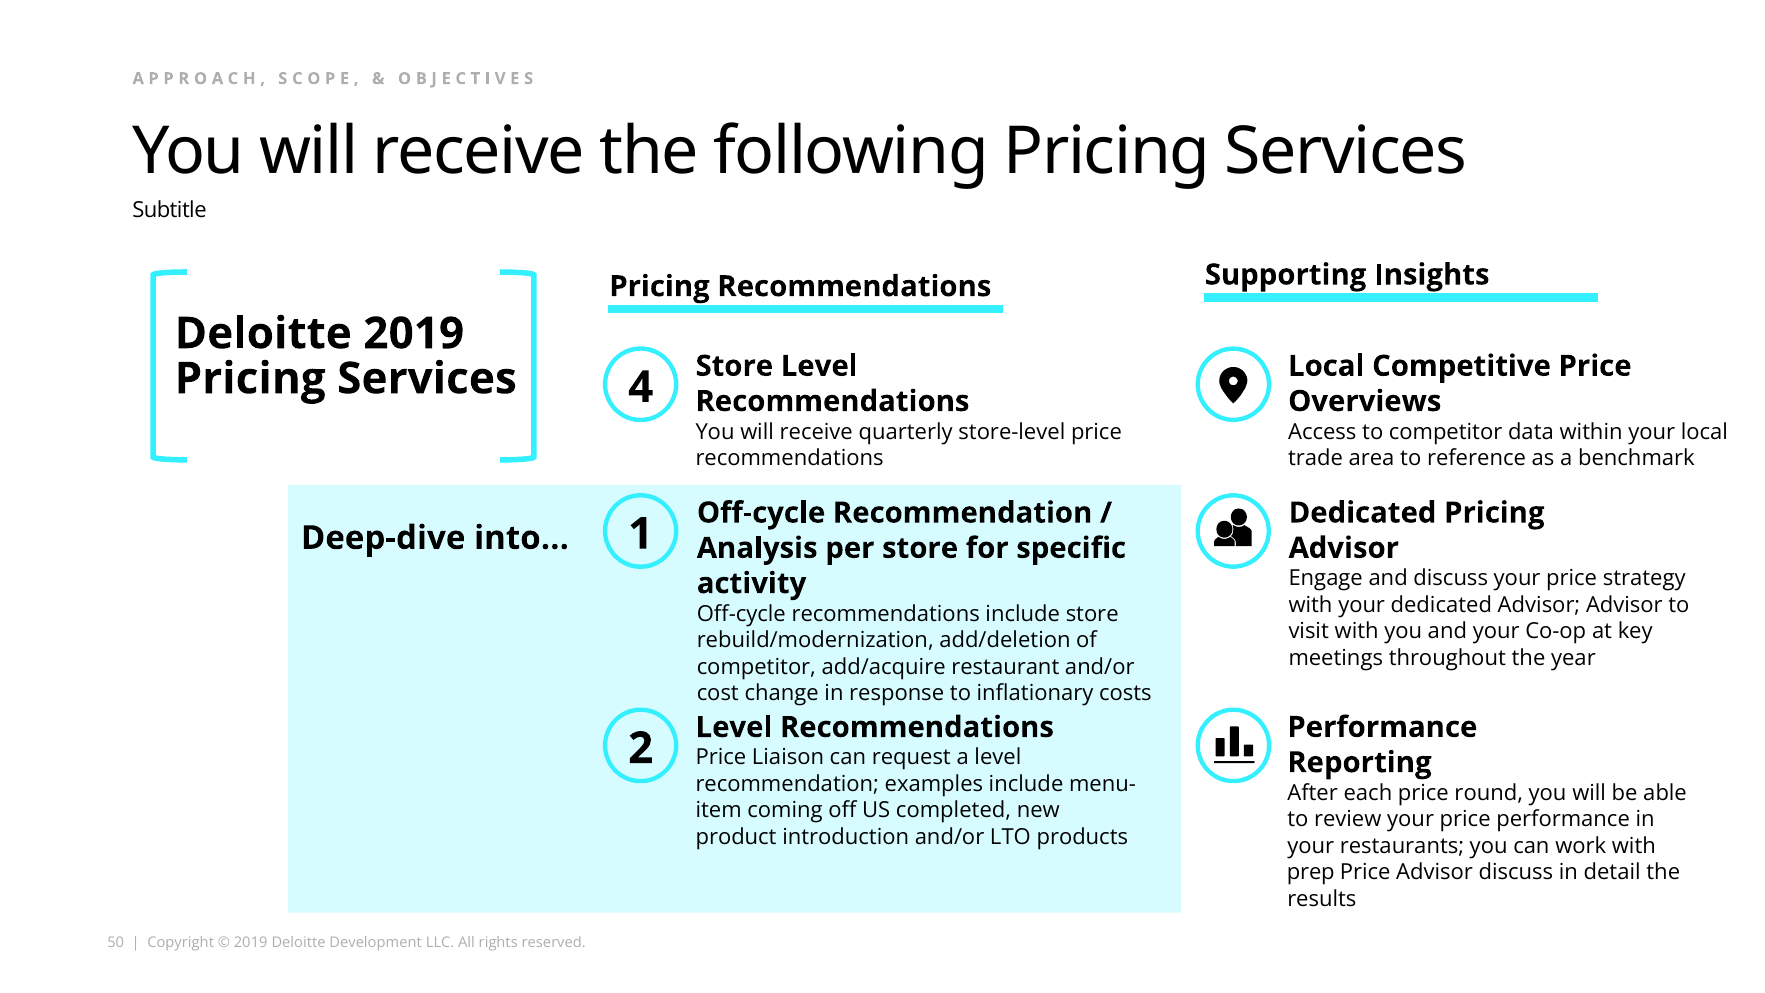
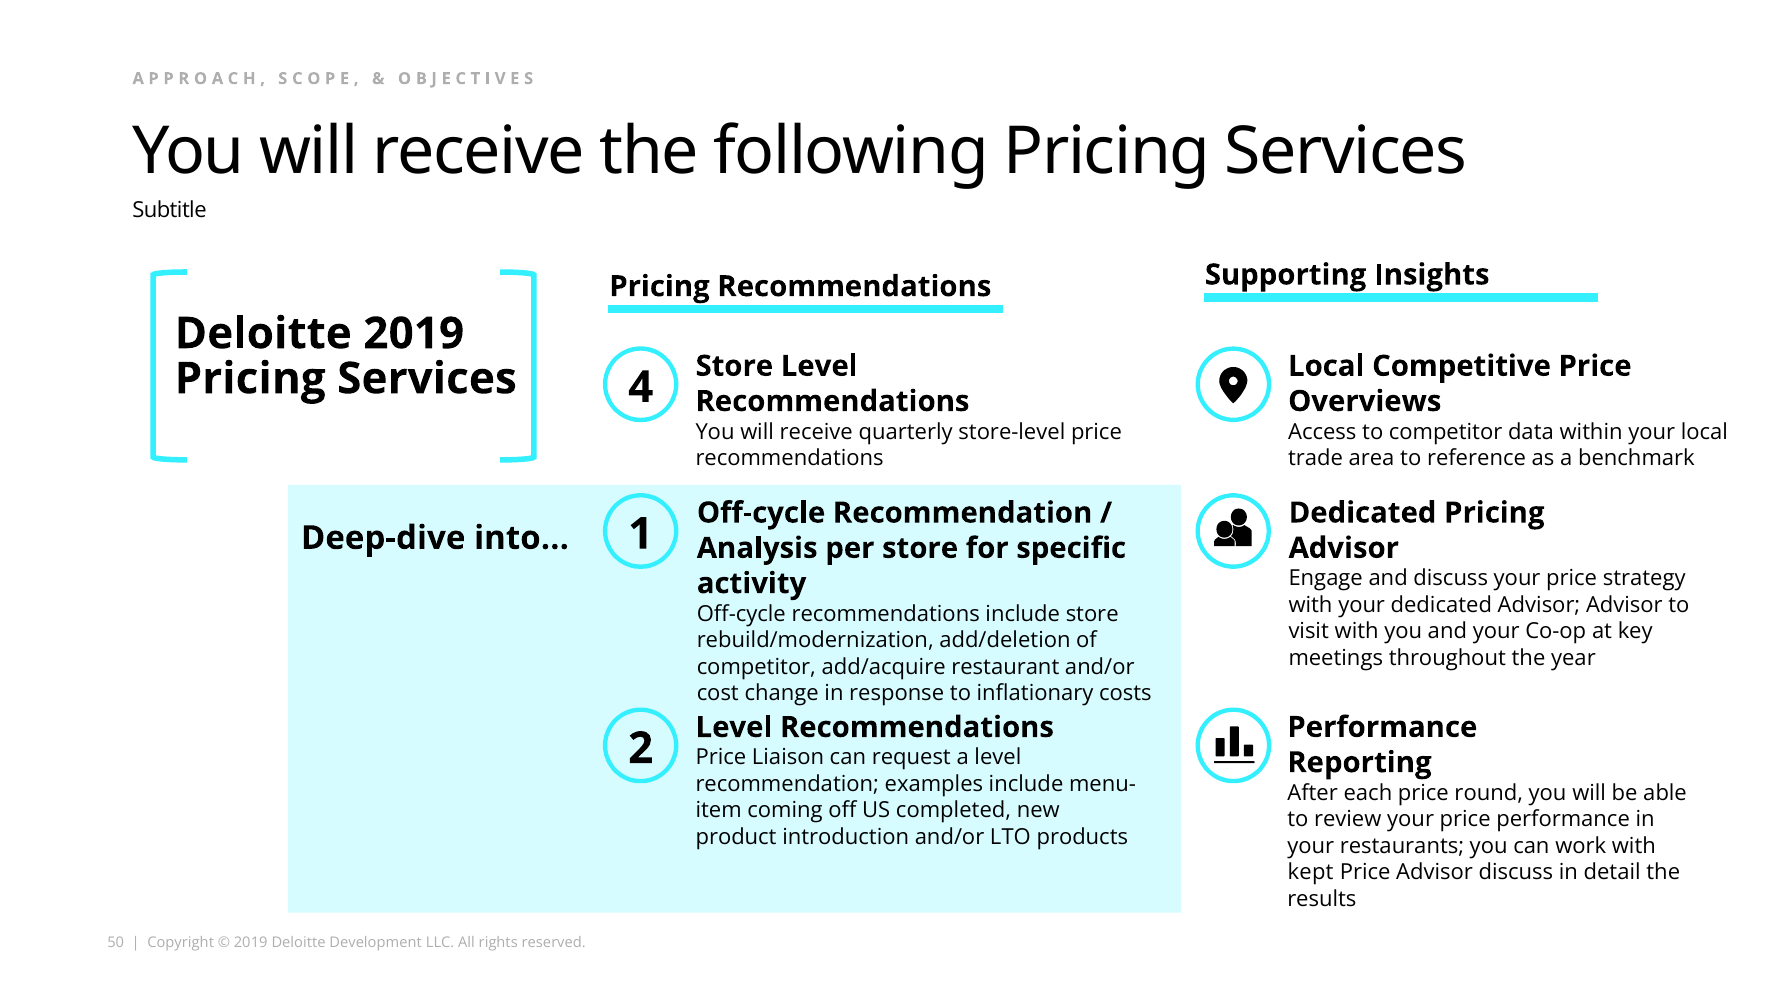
prep: prep -> kept
